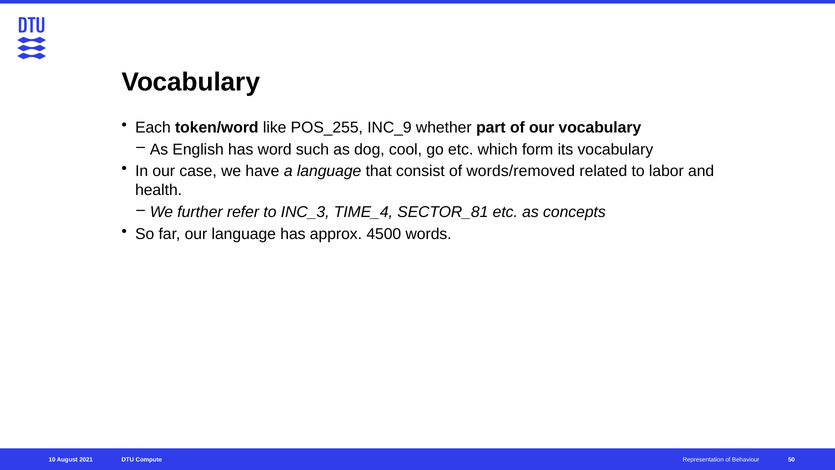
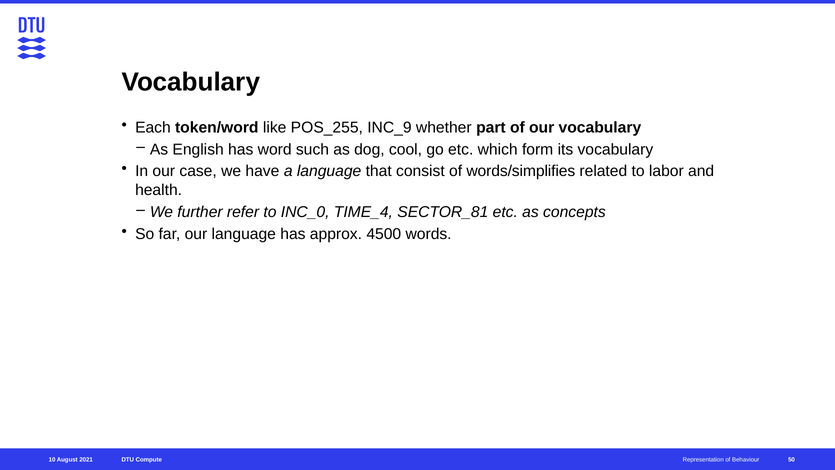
words/removed: words/removed -> words/simplifies
INC_3: INC_3 -> INC_0
